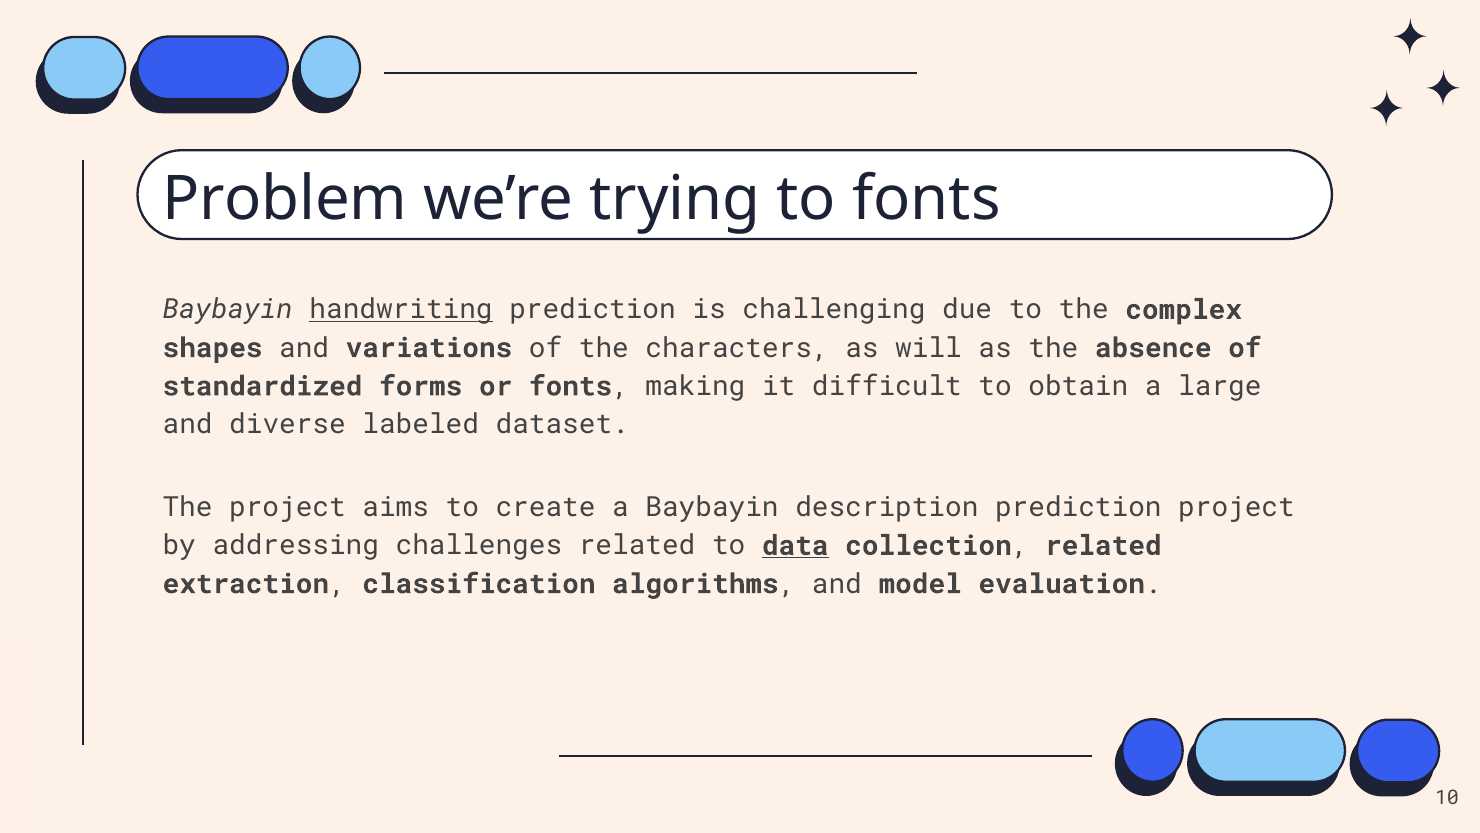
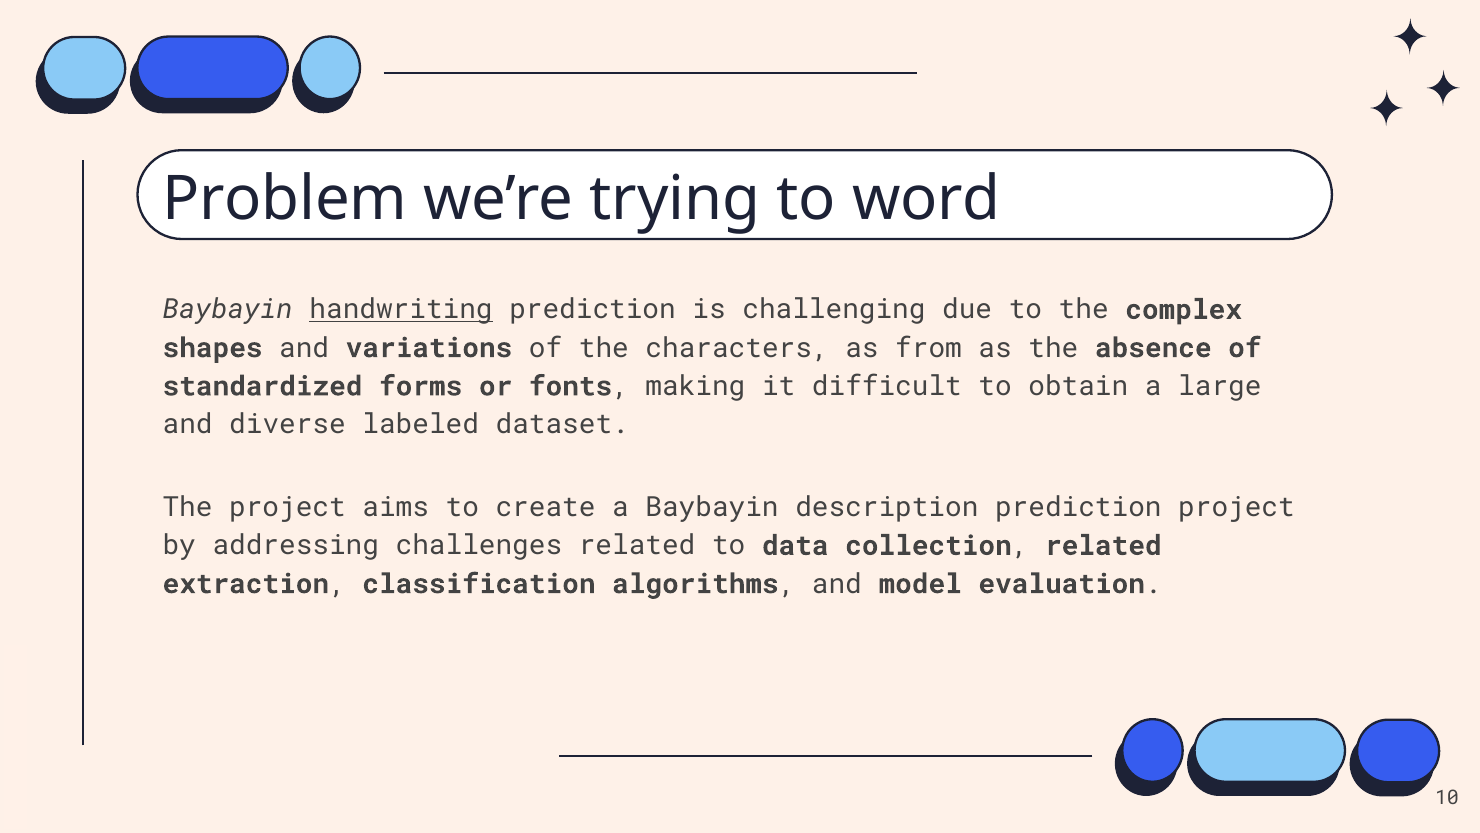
to fonts: fonts -> word
will: will -> from
data underline: present -> none
